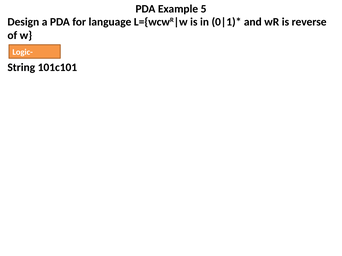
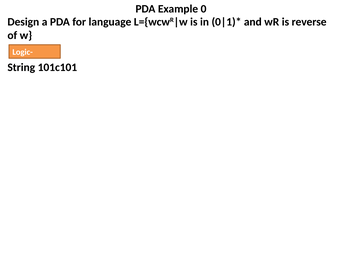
5: 5 -> 0
